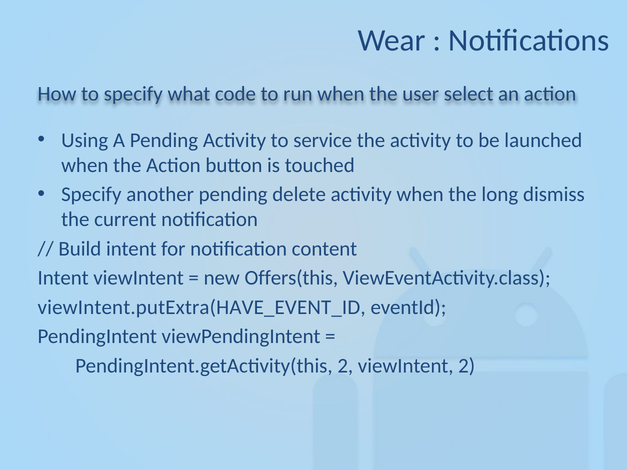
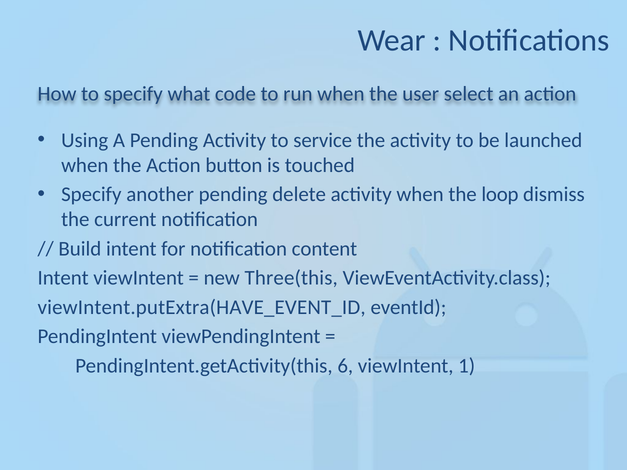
long: long -> loop
Offers(this: Offers(this -> Three(this
PendingIntent.getActivity(this 2: 2 -> 6
viewIntent 2: 2 -> 1
